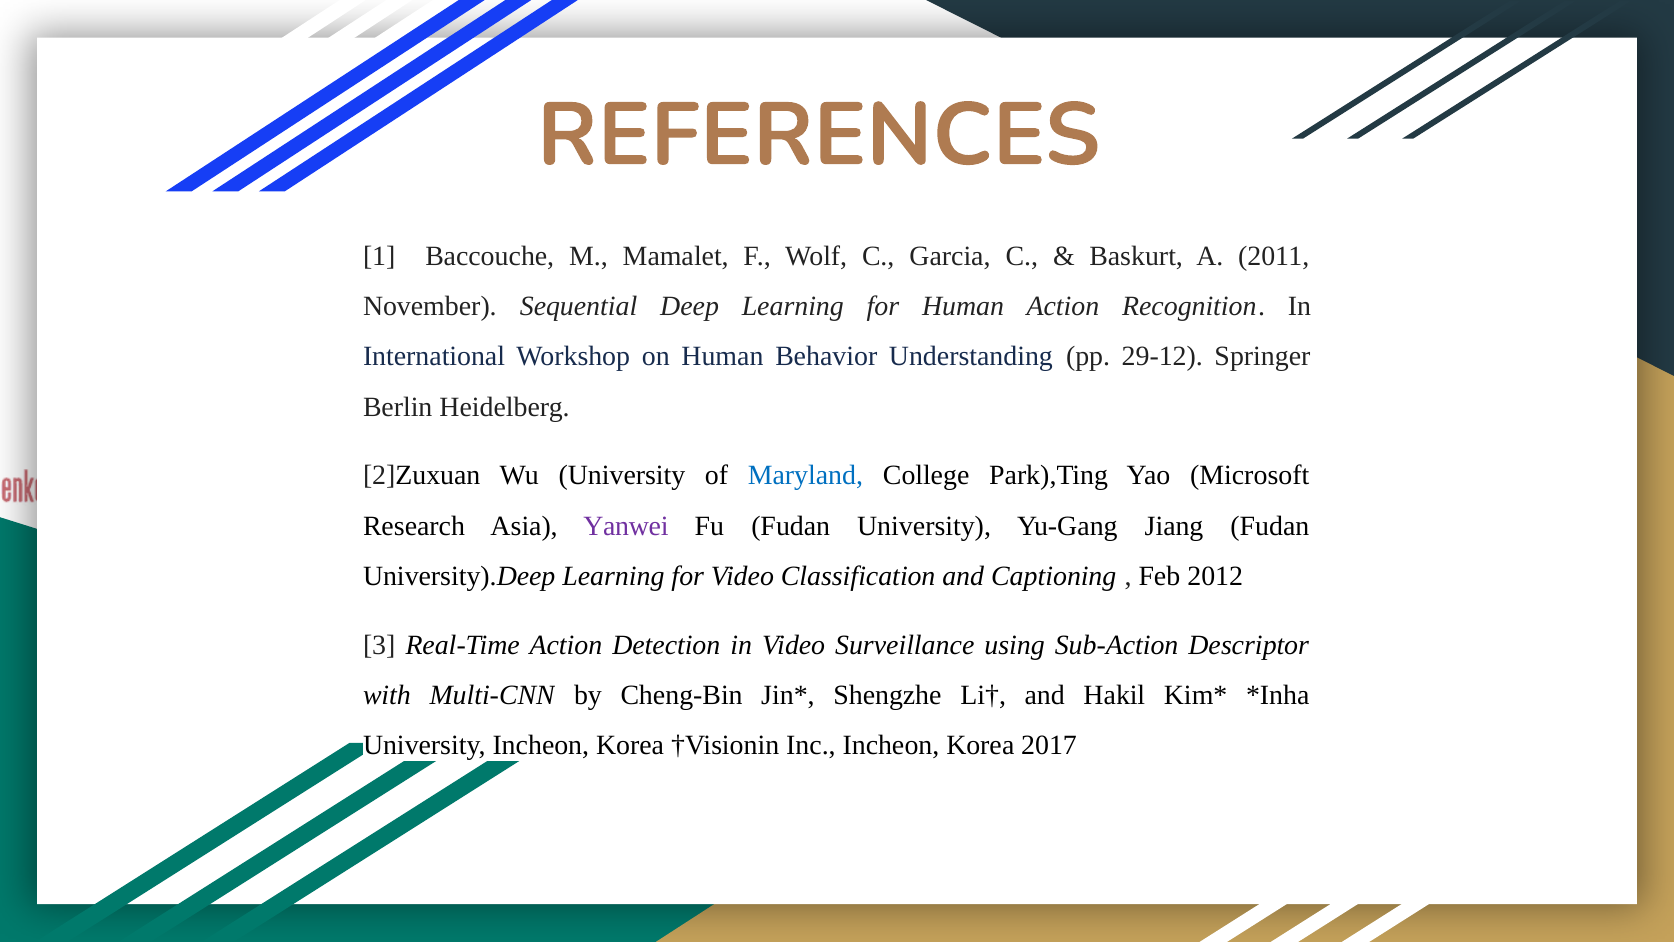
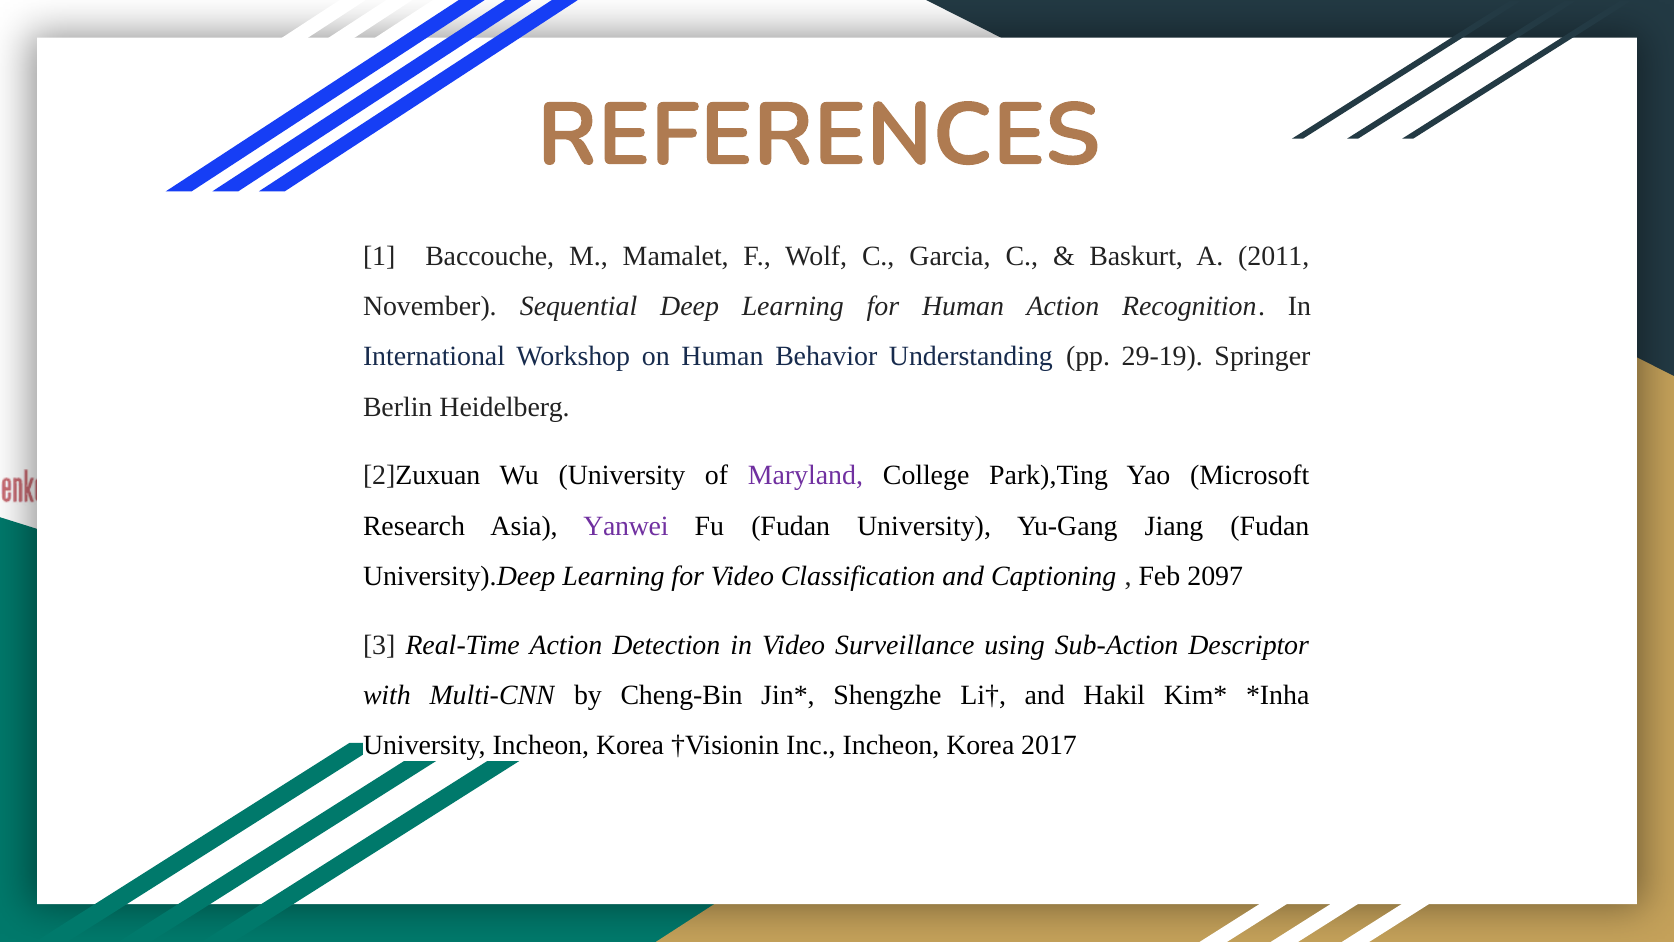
29-12: 29-12 -> 29-19
Maryland colour: blue -> purple
2012: 2012 -> 2097
